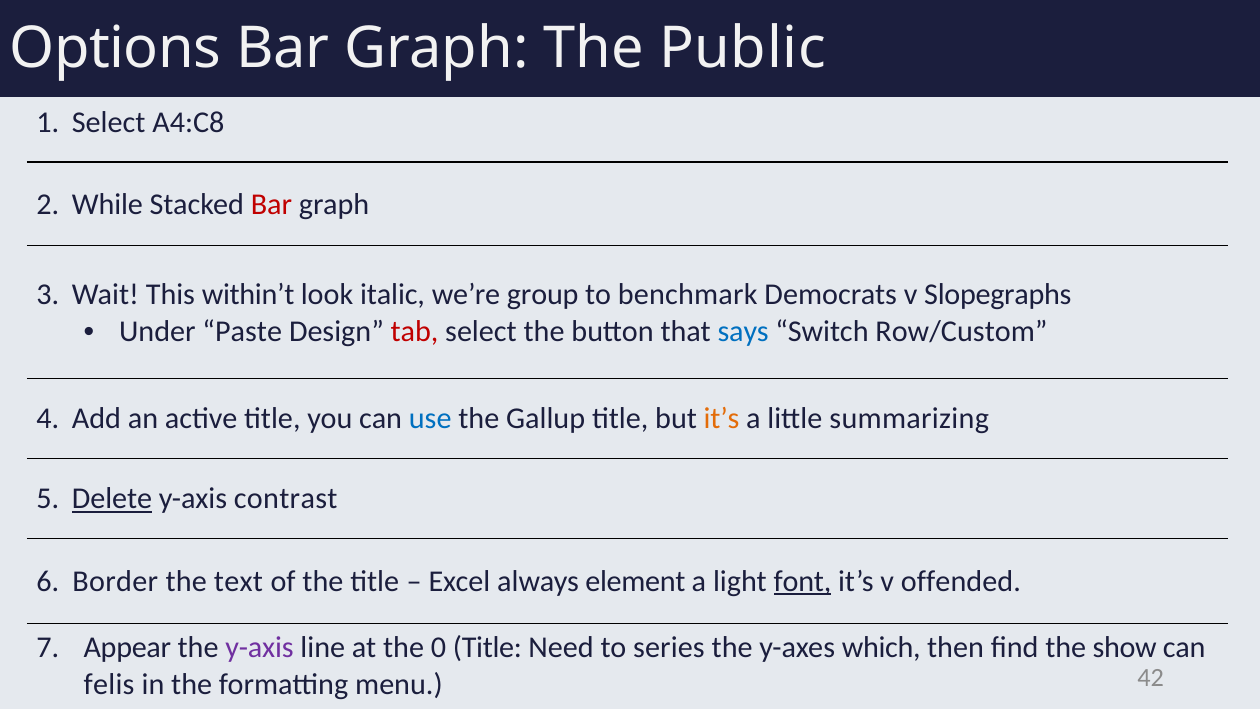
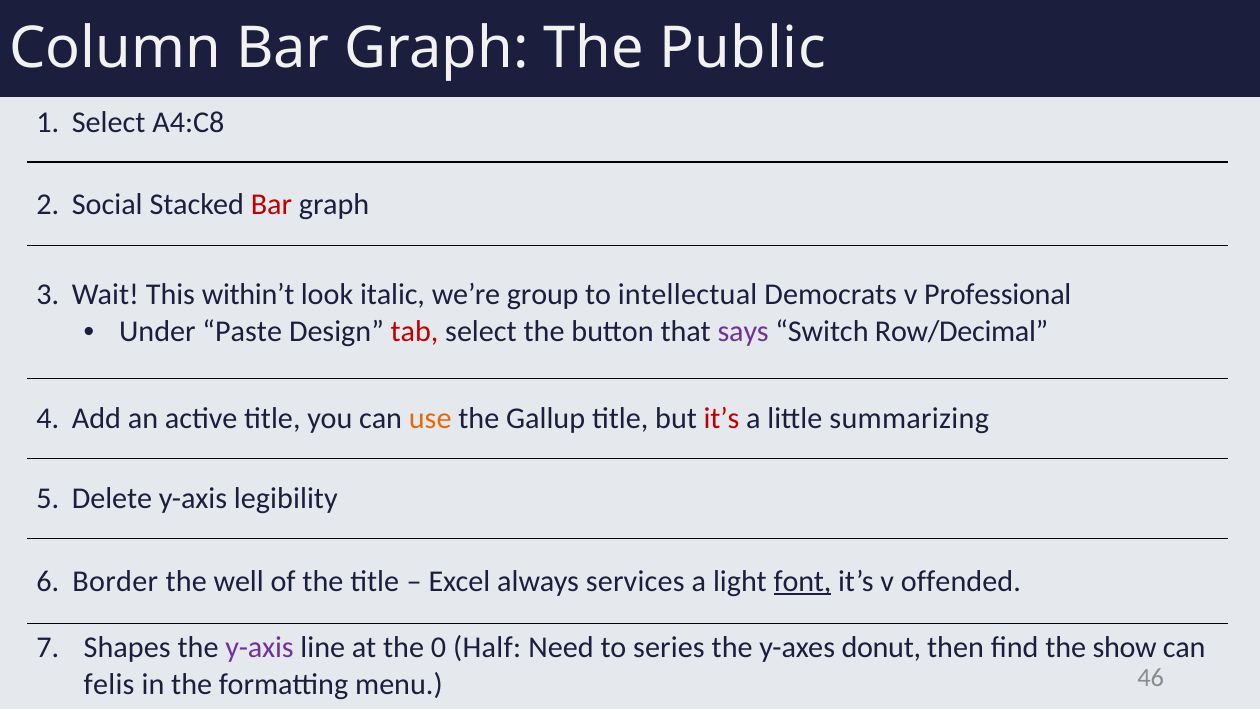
Options: Options -> Column
While: While -> Social
benchmark: benchmark -> intellectual
Slopegraphs: Slopegraphs -> Professional
says colour: blue -> purple
Row/Custom: Row/Custom -> Row/Decimal
use colour: blue -> orange
it’s at (722, 419) colour: orange -> red
Delete underline: present -> none
contrast: contrast -> legibility
text: text -> well
element: element -> services
Appear: Appear -> Shapes
0 Title: Title -> Half
which: which -> donut
42: 42 -> 46
